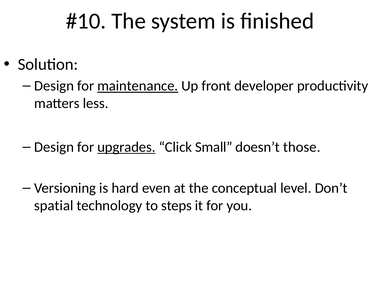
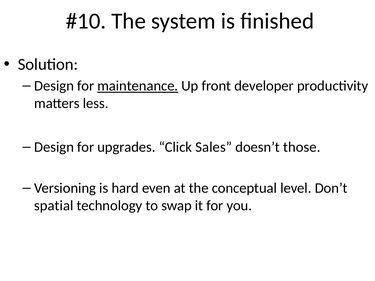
upgrades underline: present -> none
Small: Small -> Sales
steps: steps -> swap
